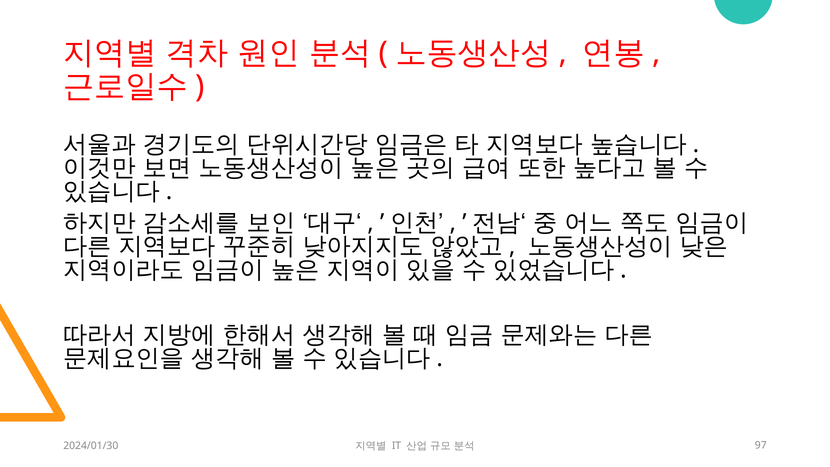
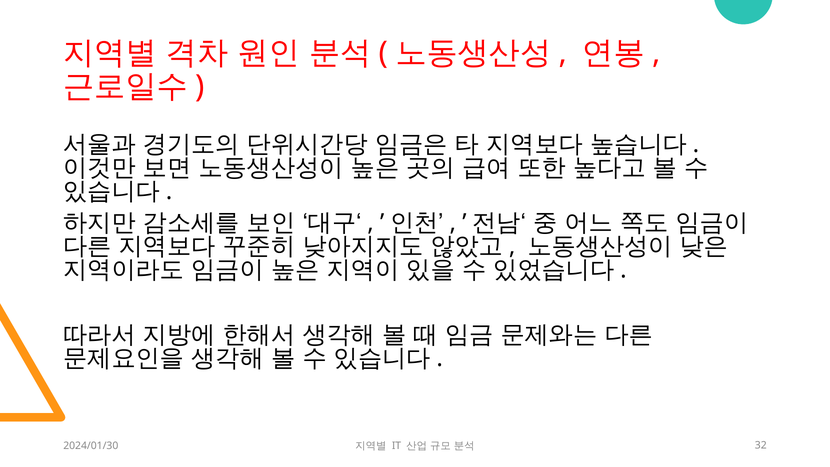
97: 97 -> 32
